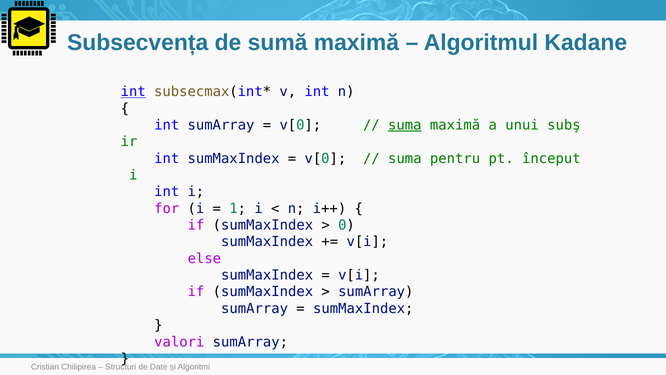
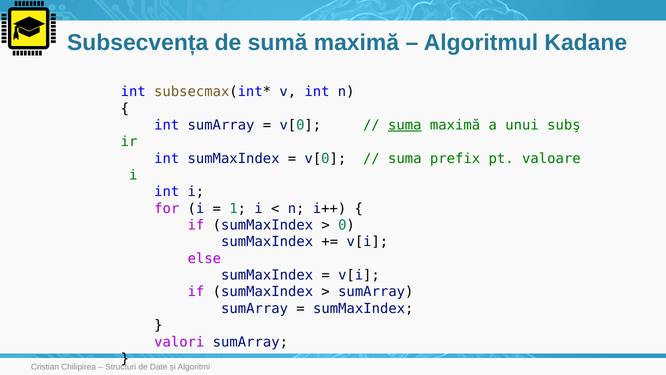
int at (133, 92) underline: present -> none
pentru: pentru -> prefix
început: început -> valoare
